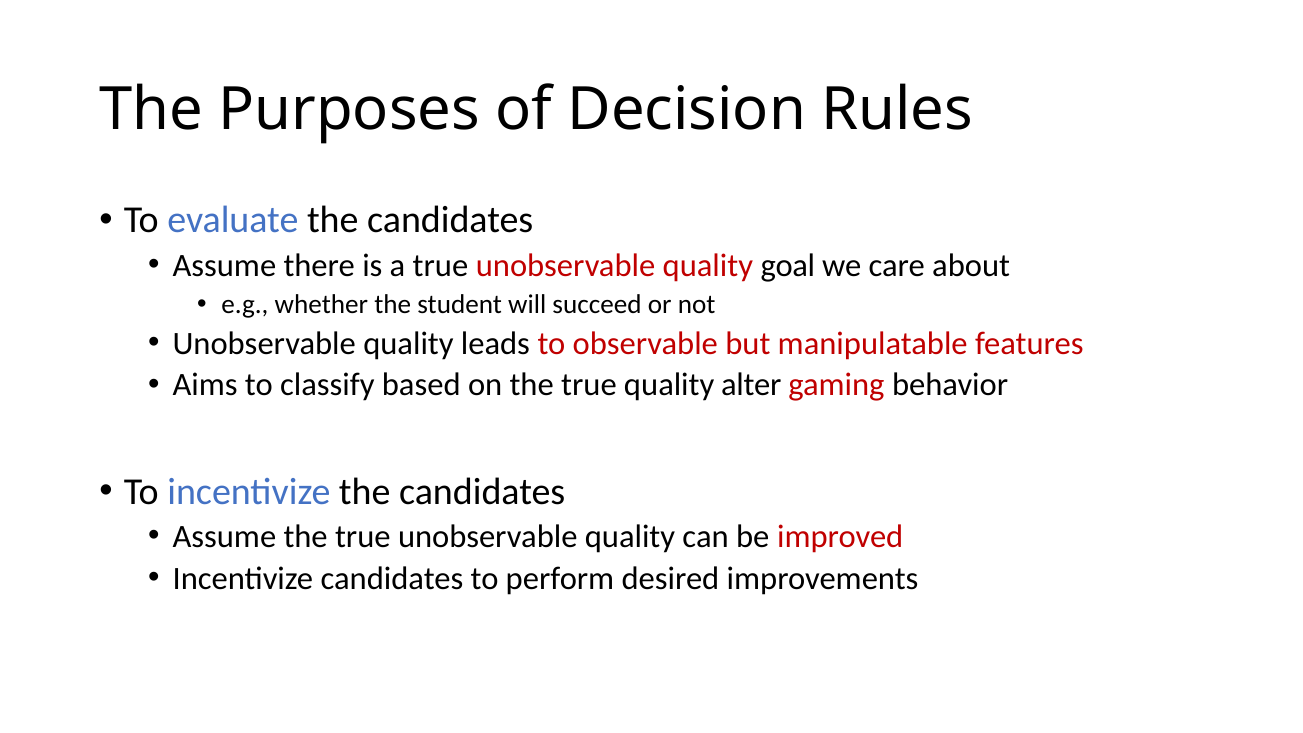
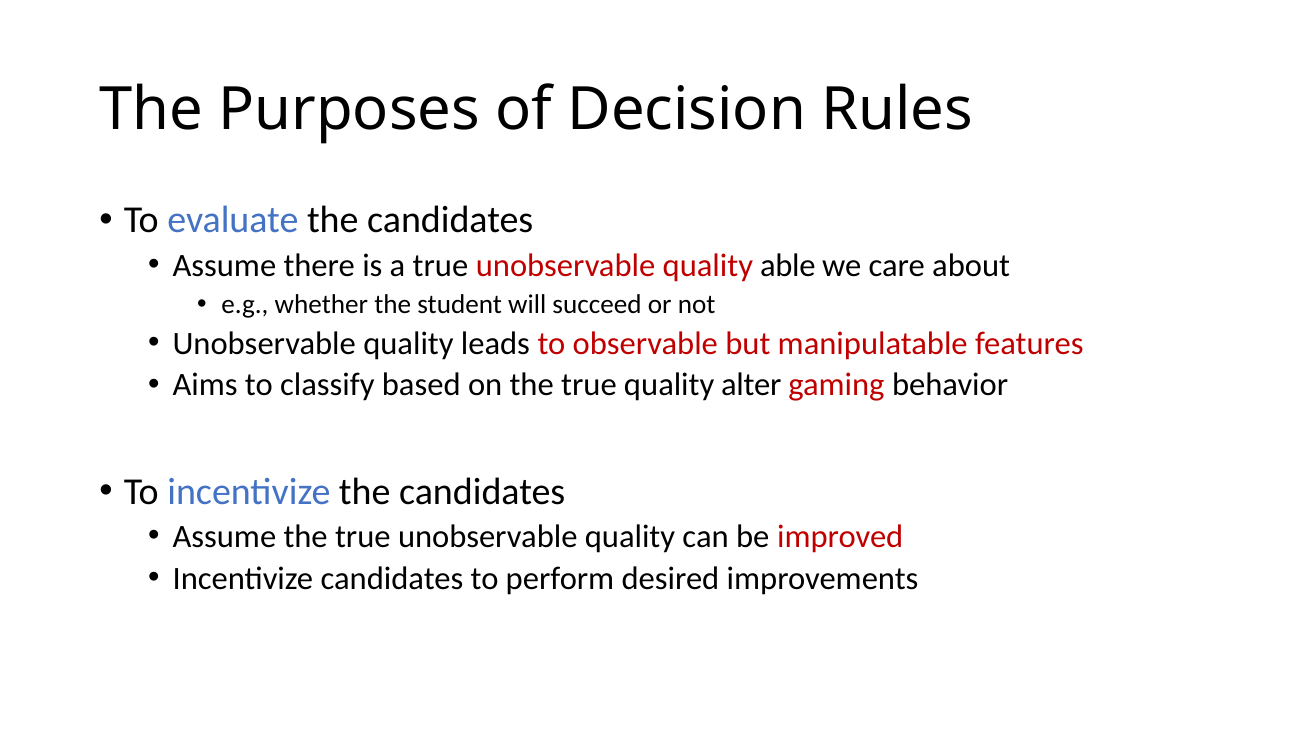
goal: goal -> able
